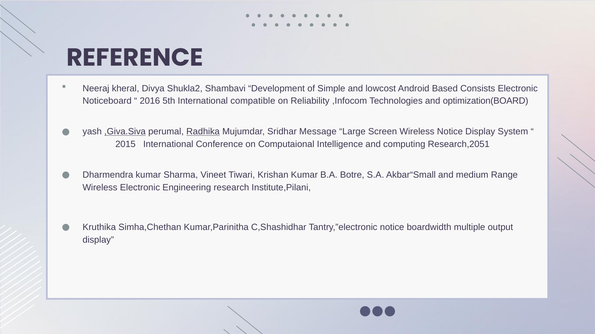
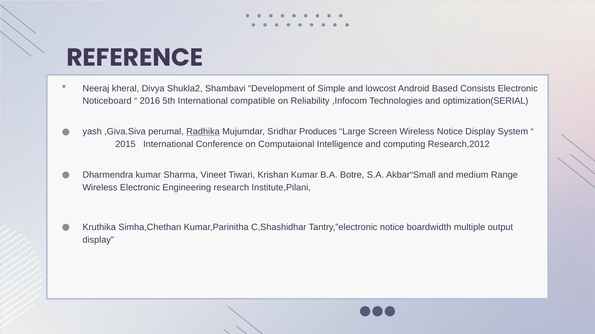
optimization(BOARD: optimization(BOARD -> optimization(SERIAL
,Giva.Siva underline: present -> none
Message: Message -> Produces
Research,2051: Research,2051 -> Research,2012
